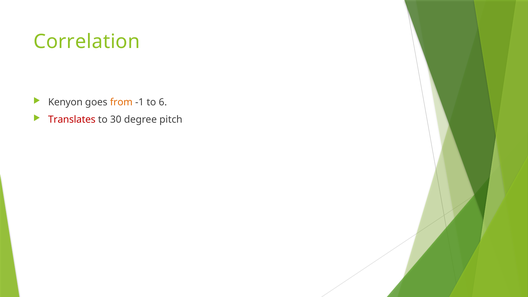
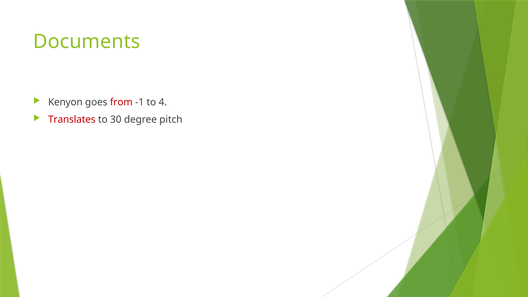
Correlation: Correlation -> Documents
from colour: orange -> red
6: 6 -> 4
